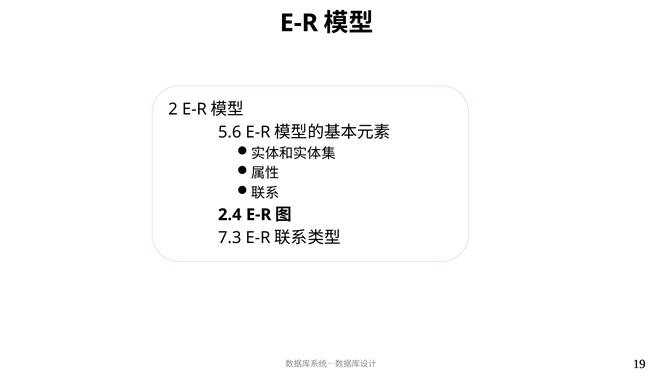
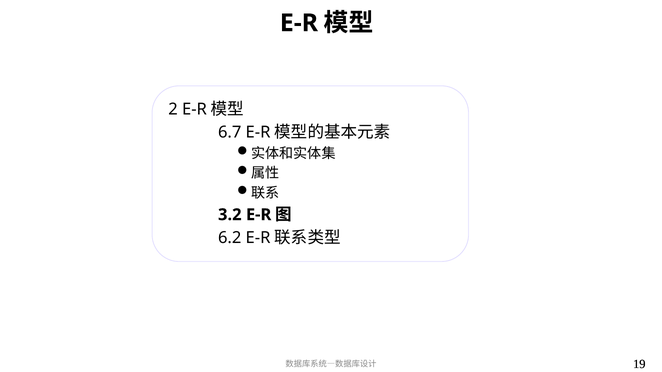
5.6: 5.6 -> 6.7
2.4: 2.4 -> 3.2
7.3: 7.3 -> 6.2
